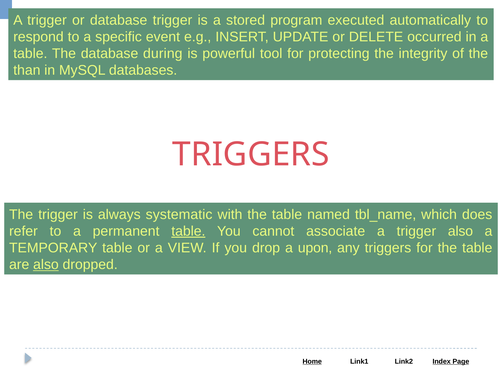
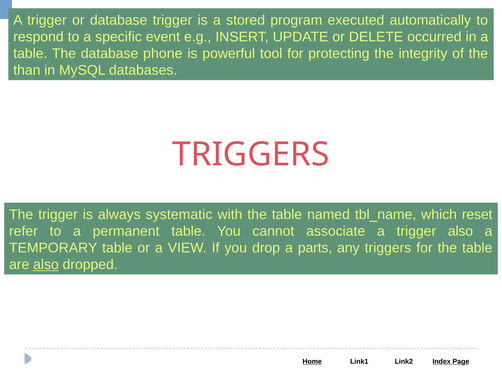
during: during -> phone
does: does -> reset
table at (188, 232) underline: present -> none
upon: upon -> parts
